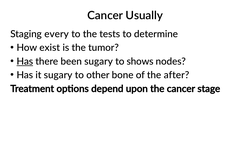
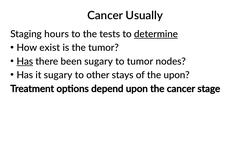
every: every -> hours
determine underline: none -> present
to shows: shows -> tumor
bone: bone -> stays
the after: after -> upon
